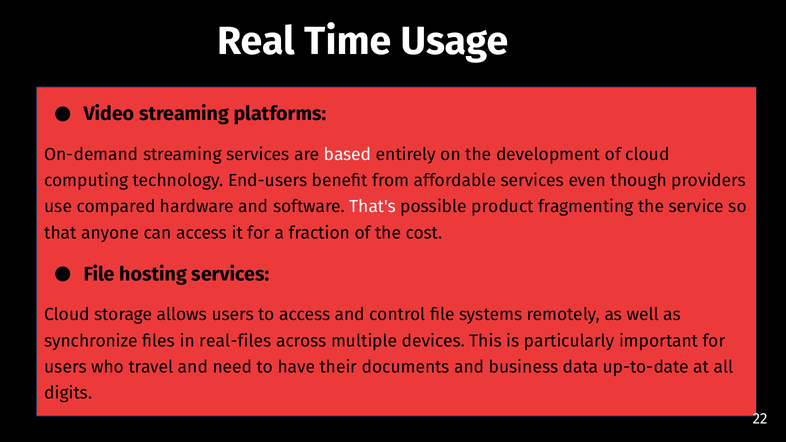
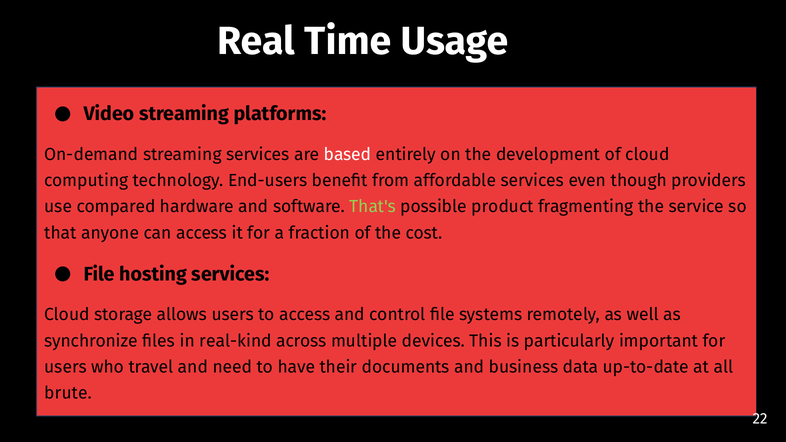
That's colour: white -> light green
real-files: real-files -> real-kind
digits: digits -> brute
